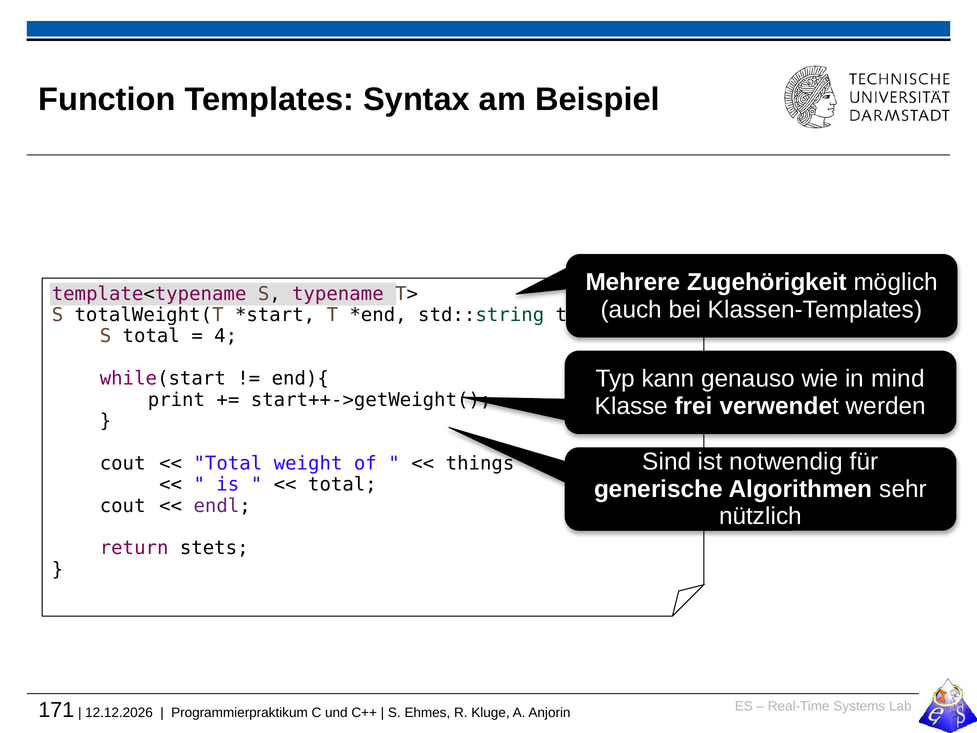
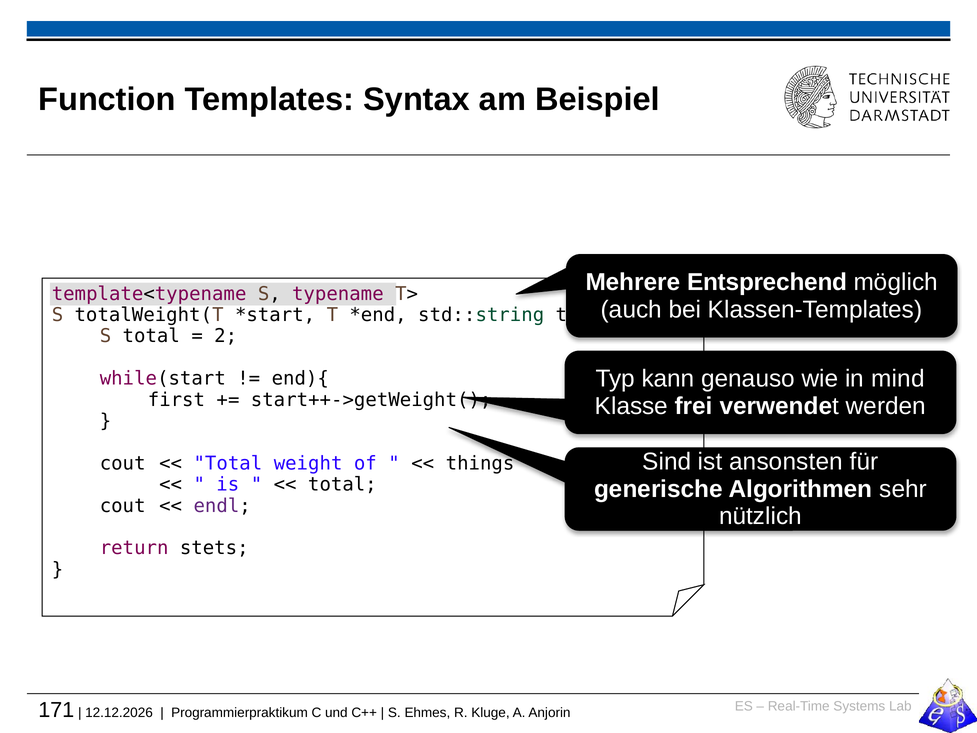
Zugehörigkeit: Zugehörigkeit -> Entsprechend
4: 4 -> 2
print: print -> first
notwendig: notwendig -> ansonsten
